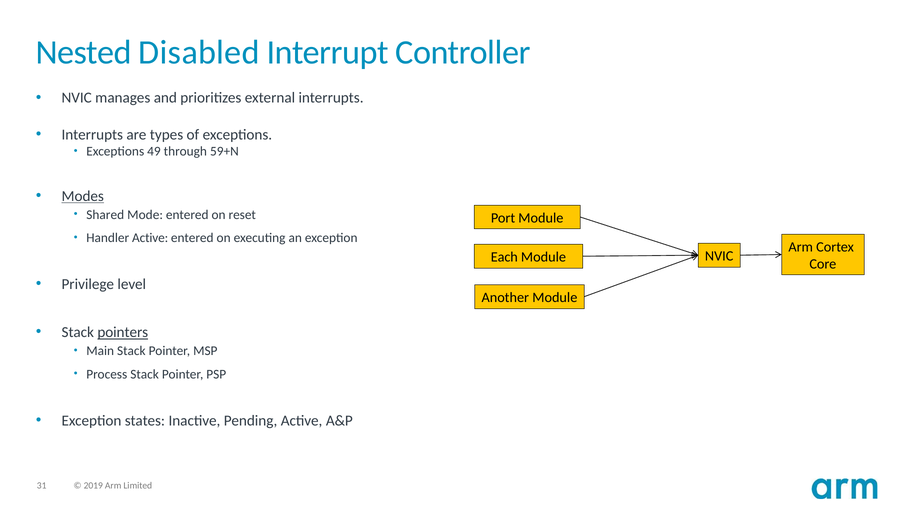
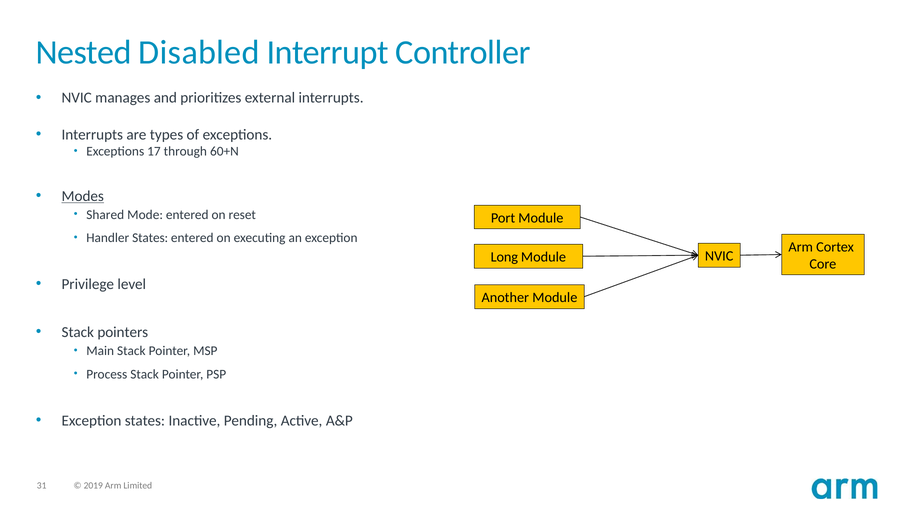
49: 49 -> 17
59+N: 59+N -> 60+N
Handler Active: Active -> States
Each: Each -> Long
pointers underline: present -> none
